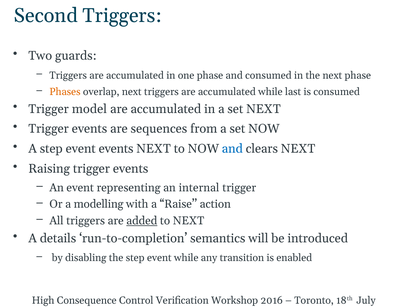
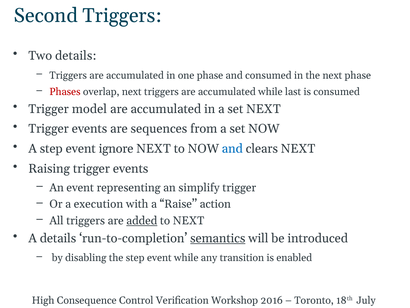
Two guards: guards -> details
Phases colour: orange -> red
event events: events -> ignore
internal: internal -> simplify
modelling: modelling -> execution
semantics underline: none -> present
